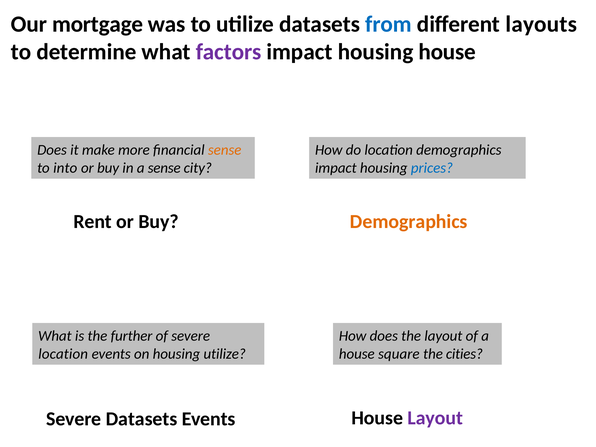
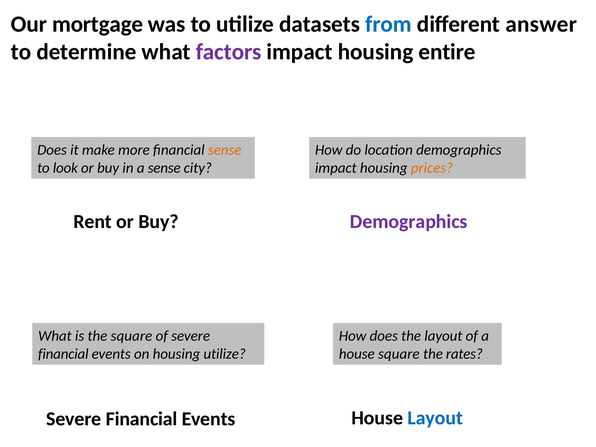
layouts: layouts -> answer
housing house: house -> entire
into: into -> look
prices colour: blue -> orange
Demographics at (409, 221) colour: orange -> purple
the further: further -> square
location at (63, 354): location -> financial
cities: cities -> rates
Layout at (435, 418) colour: purple -> blue
Datasets at (142, 419): Datasets -> Financial
